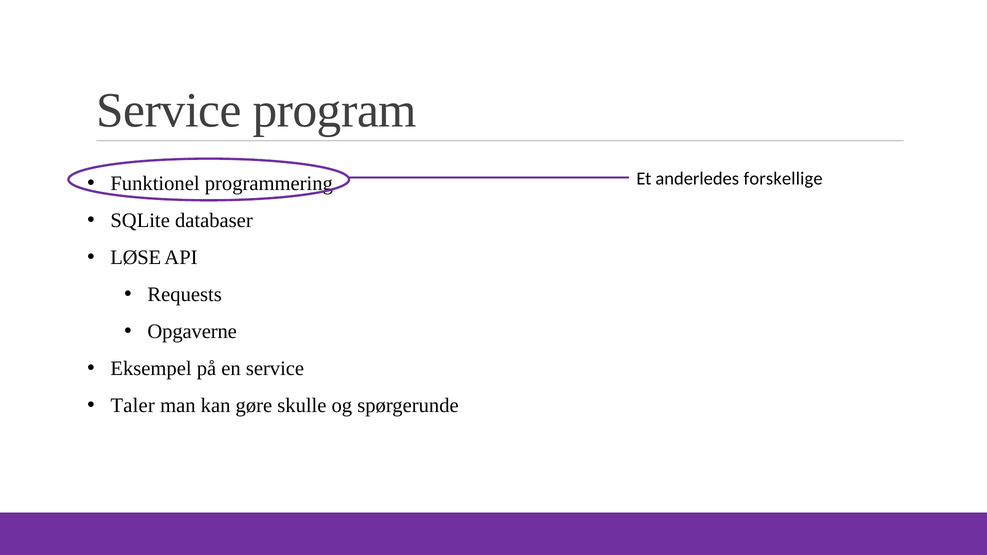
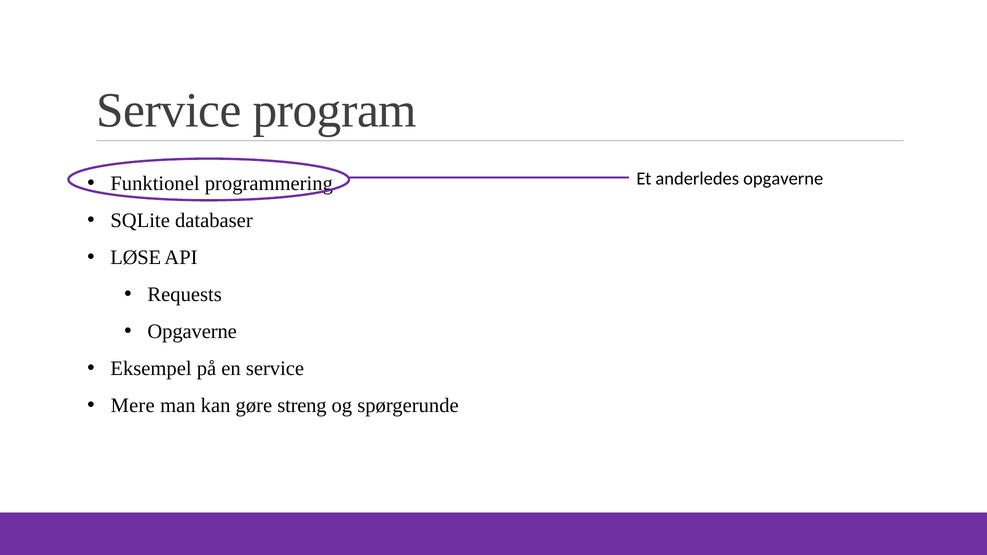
anderledes forskellige: forskellige -> opgaverne
Taler: Taler -> Mere
skulle: skulle -> streng
